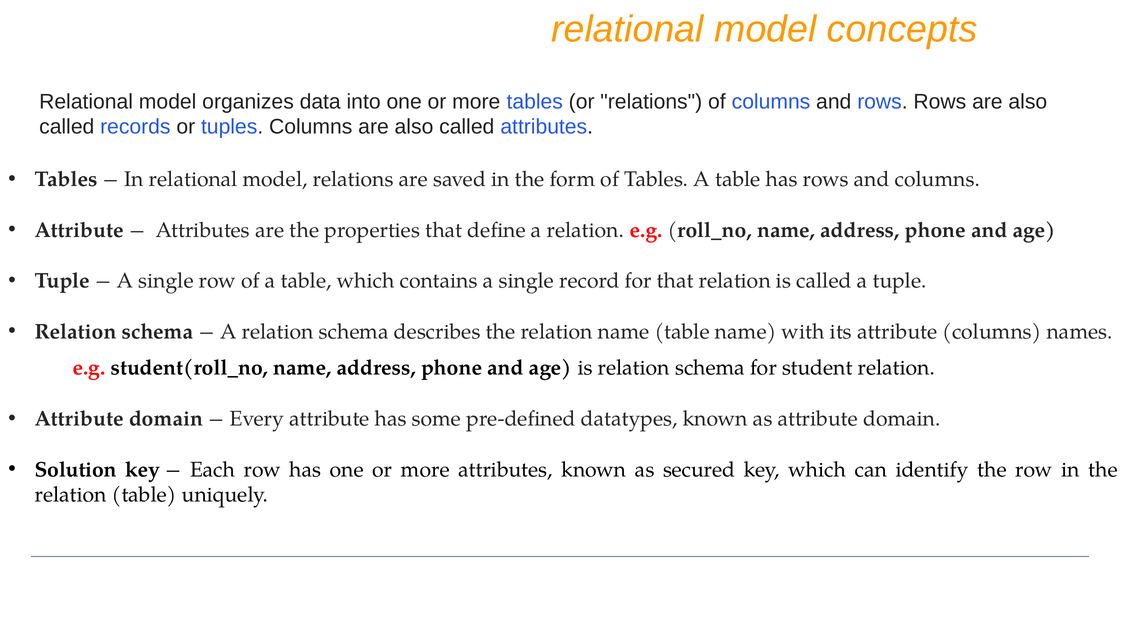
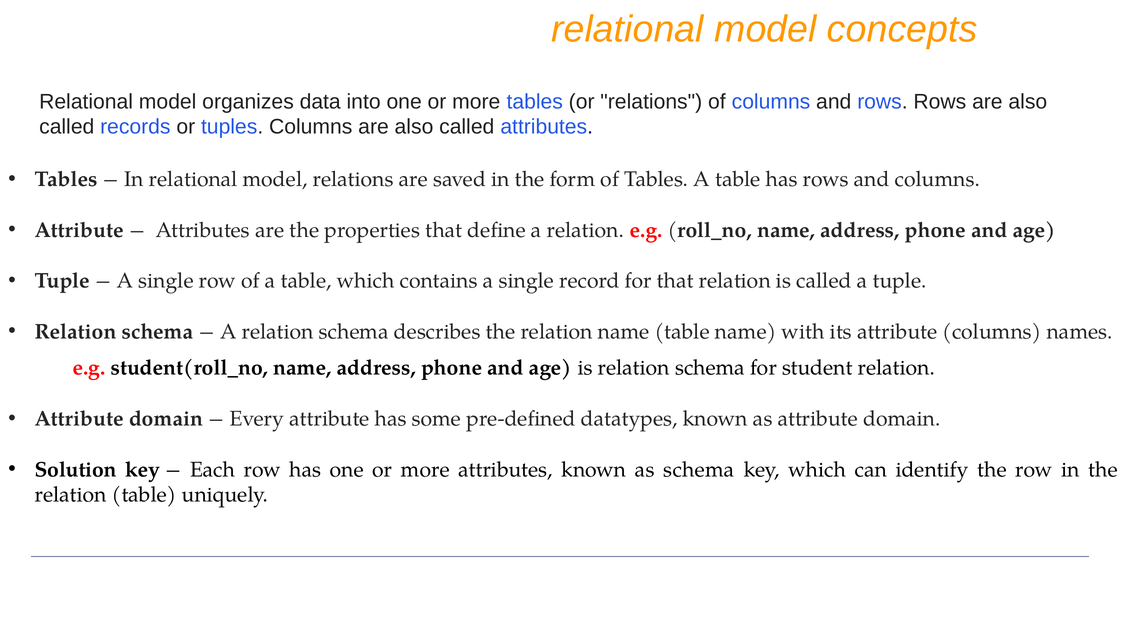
as secured: secured -> schema
